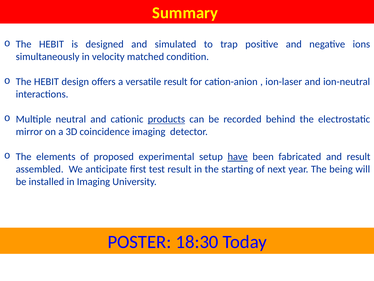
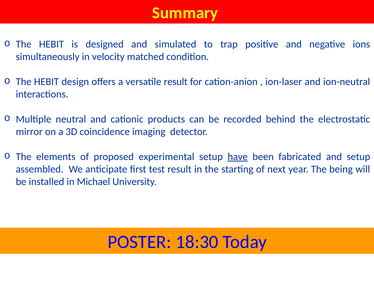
products underline: present -> none
and result: result -> setup
in Imaging: Imaging -> Michael
